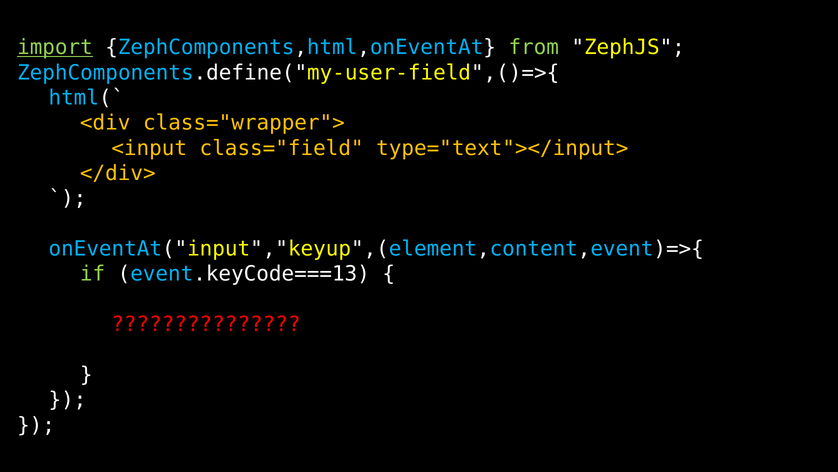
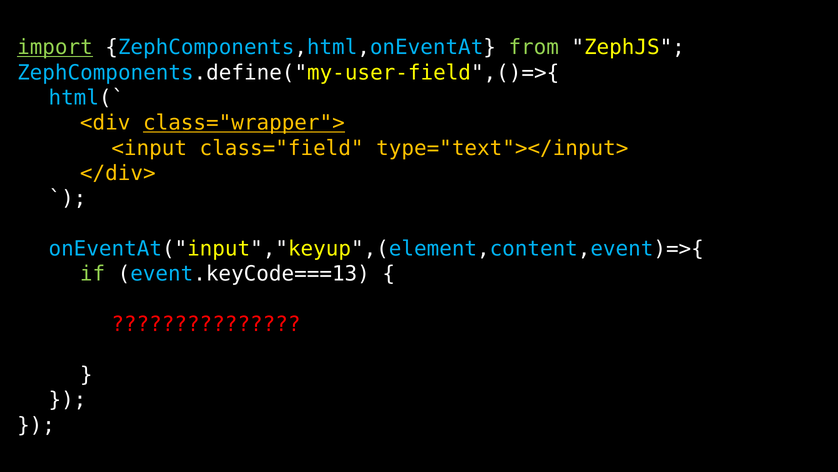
class="wrapper"> underline: none -> present
